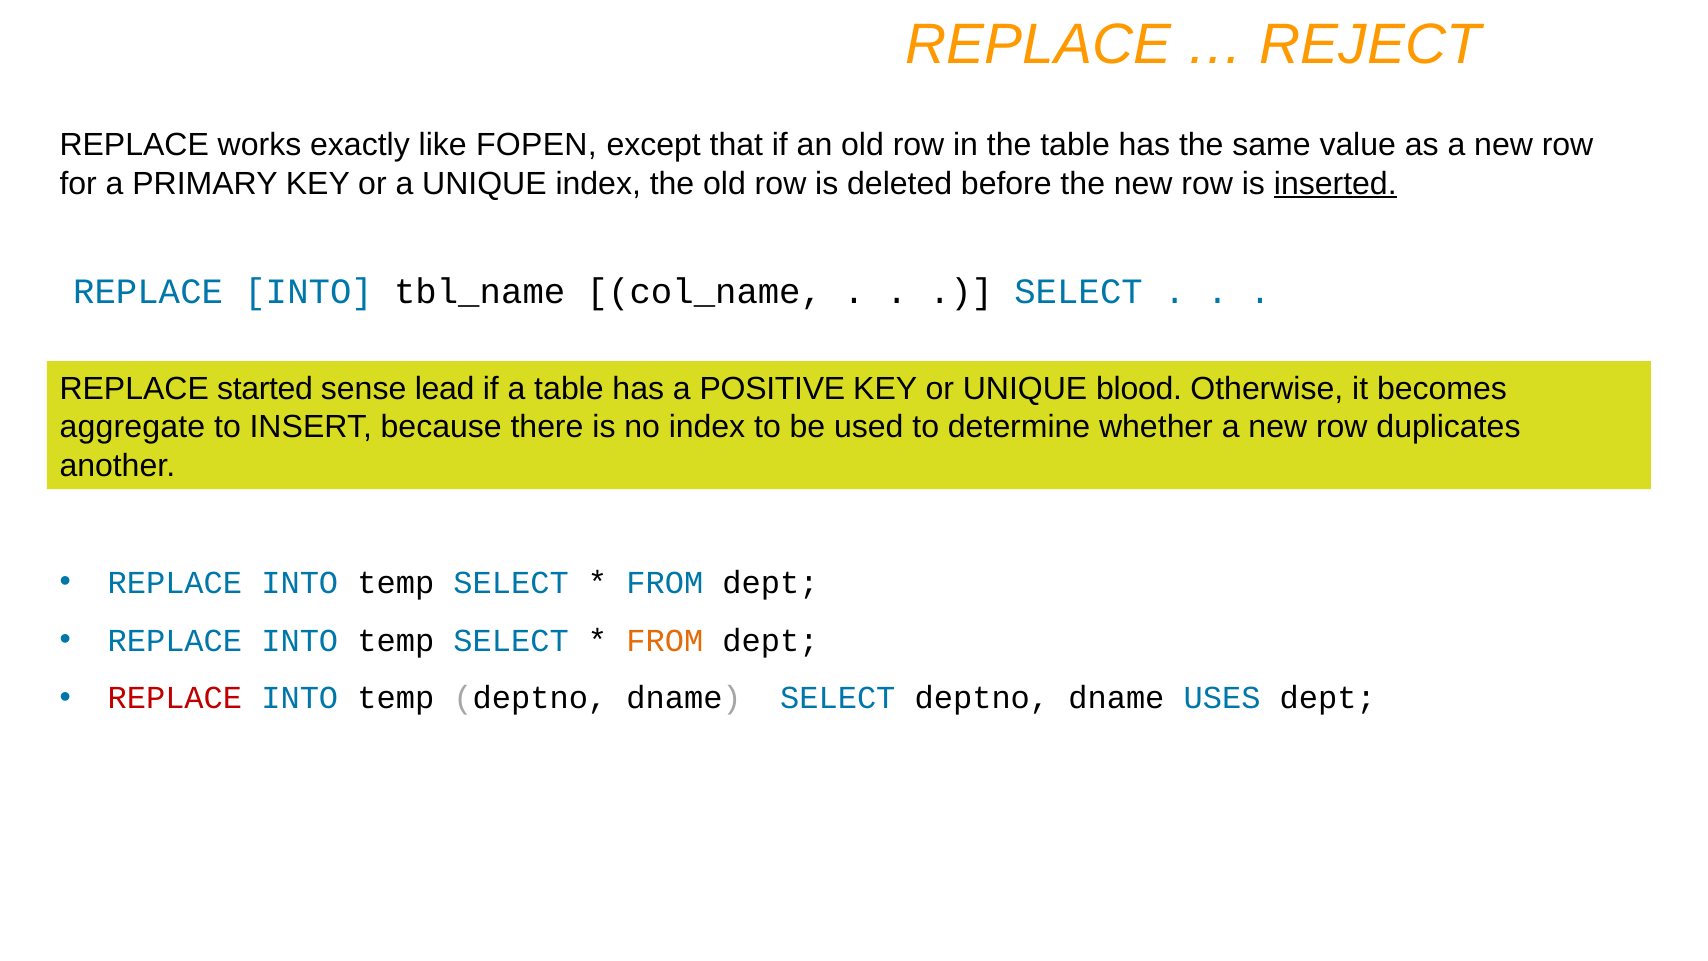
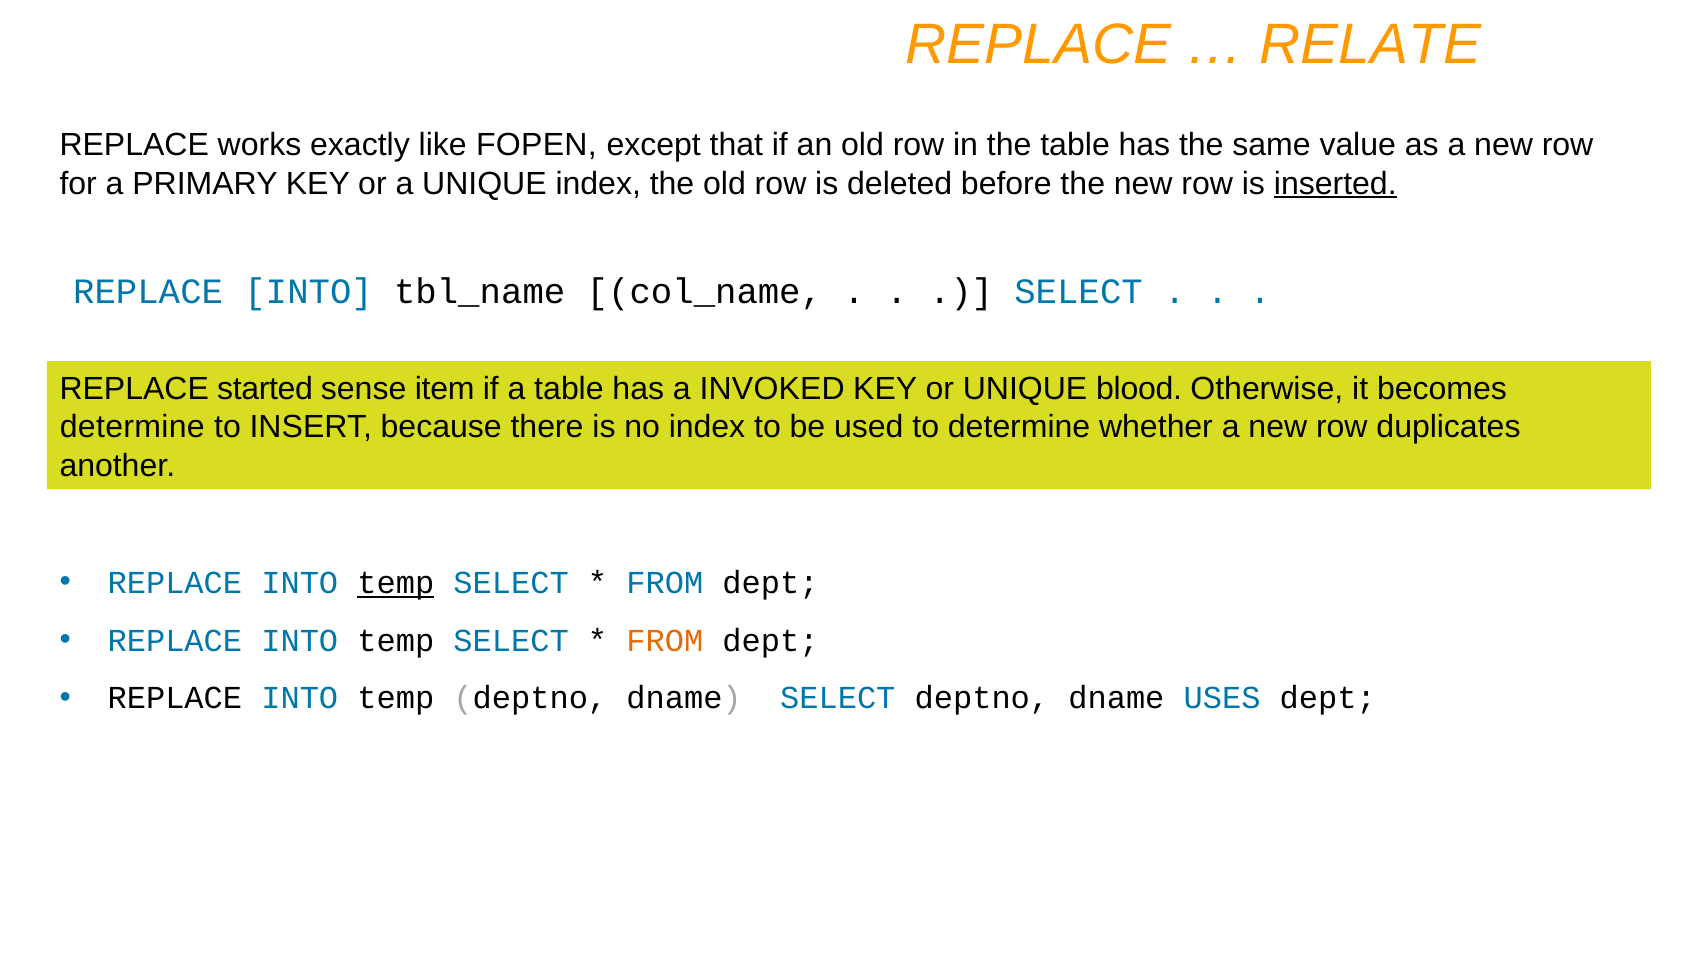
REJECT: REJECT -> RELATE
lead: lead -> item
POSITIVE: POSITIVE -> INVOKED
aggregate at (132, 427): aggregate -> determine
temp at (396, 583) underline: none -> present
REPLACE at (175, 698) colour: red -> black
